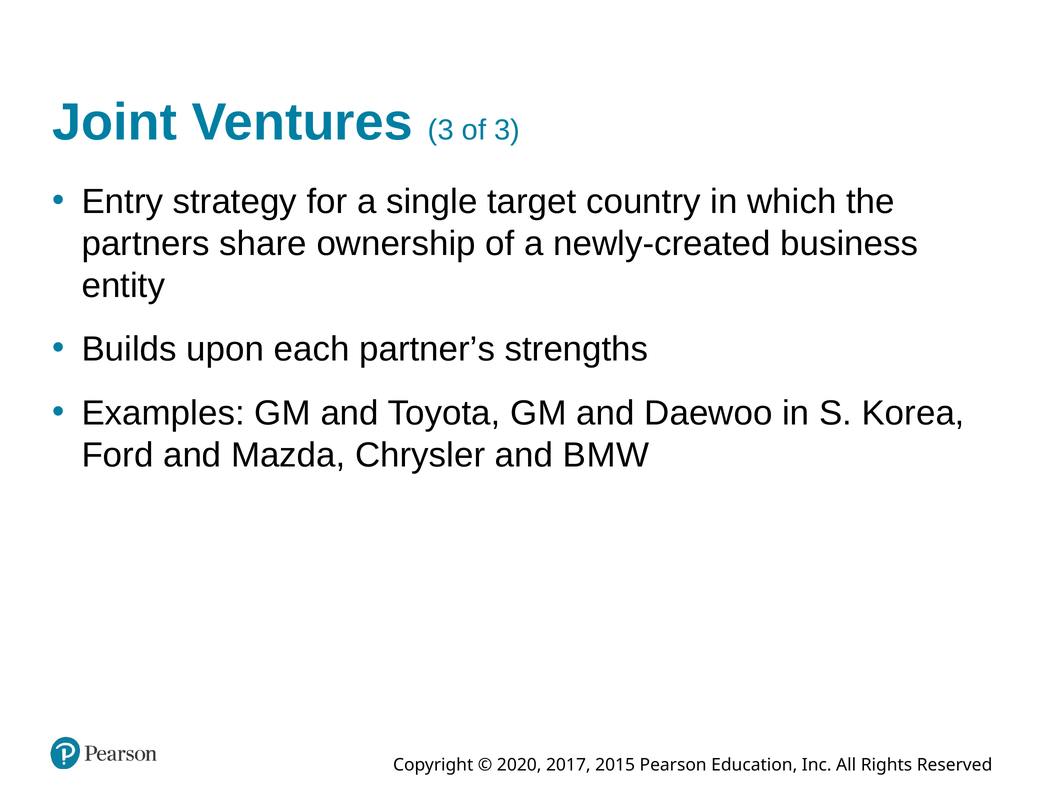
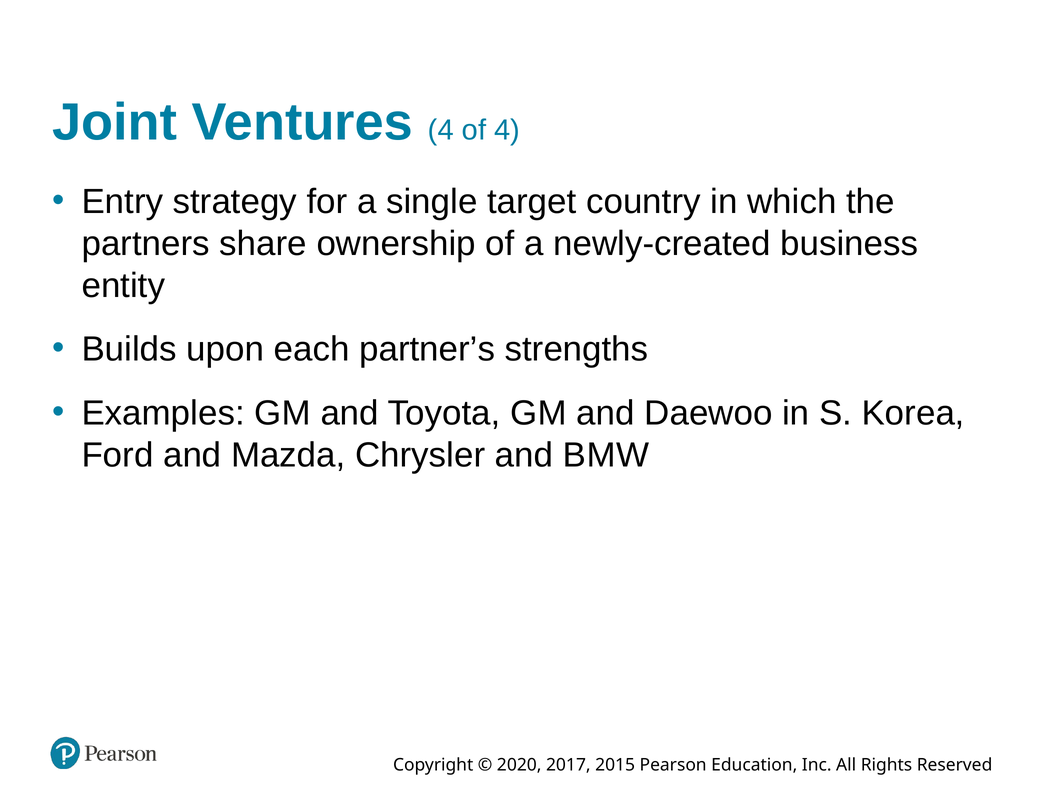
Ventures 3: 3 -> 4
of 3: 3 -> 4
